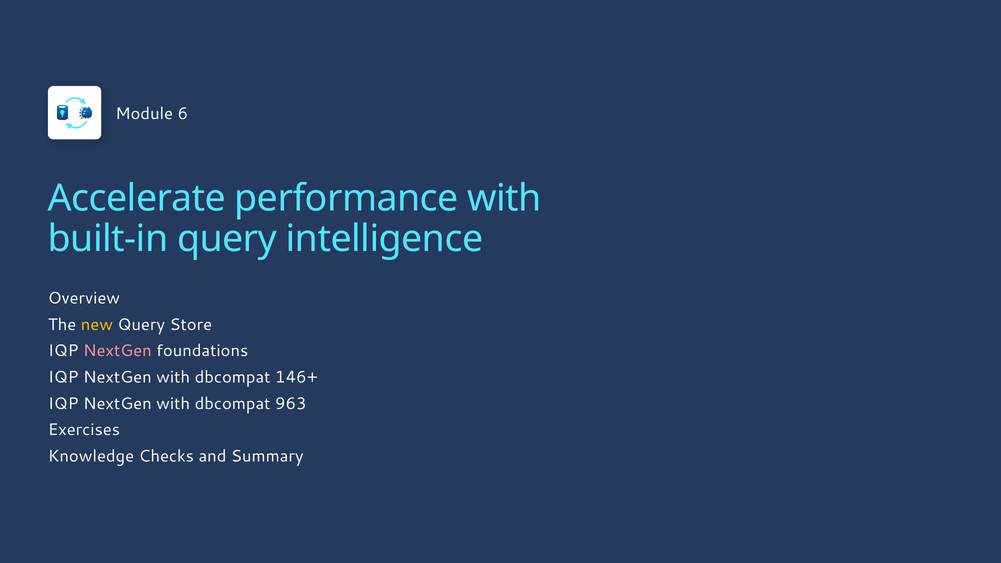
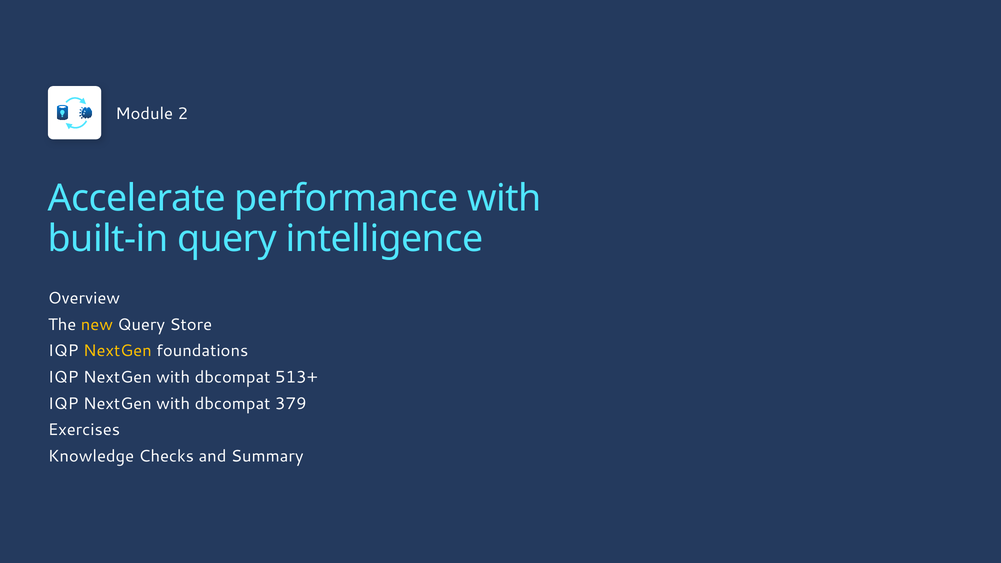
6: 6 -> 2
NextGen at (117, 351) colour: pink -> yellow
146+: 146+ -> 513+
963: 963 -> 379
